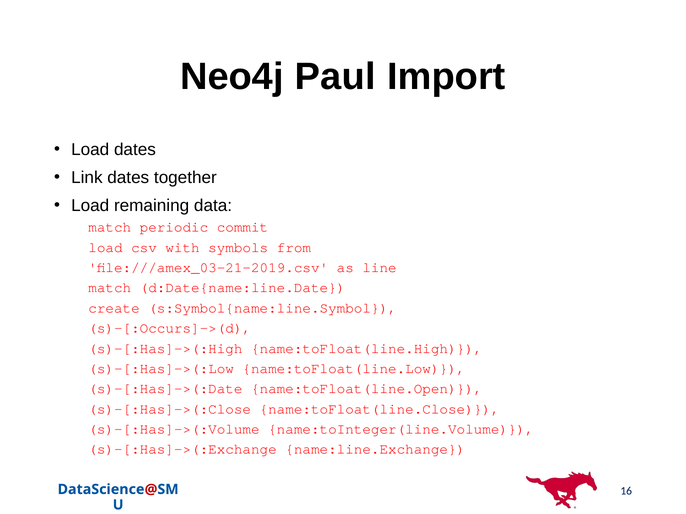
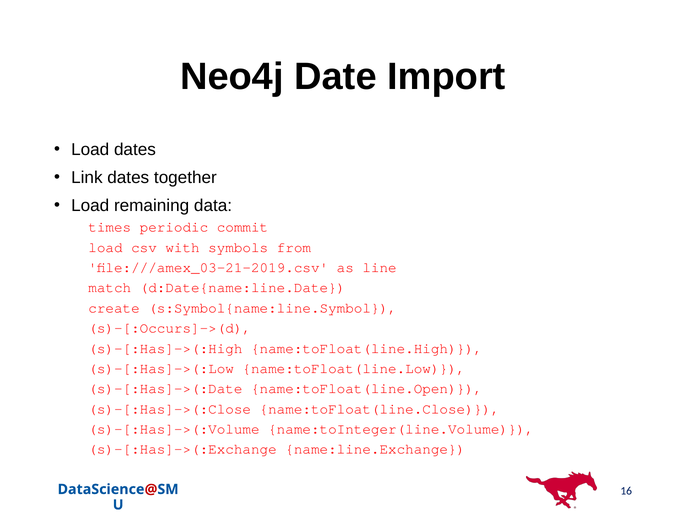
Paul: Paul -> Date
match at (110, 227): match -> times
